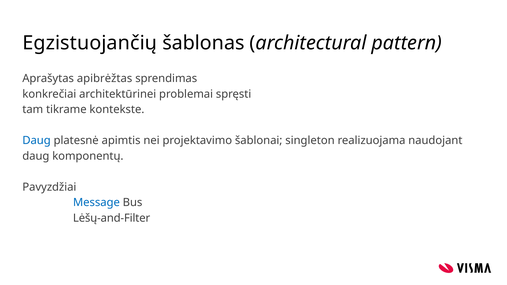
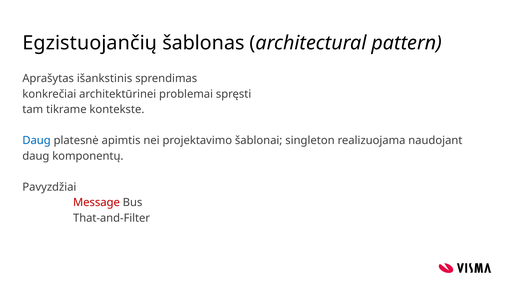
apibrėžtas: apibrėžtas -> išankstinis
Message colour: blue -> red
Lėšų-and-Filter: Lėšų-and-Filter -> That-and-Filter
